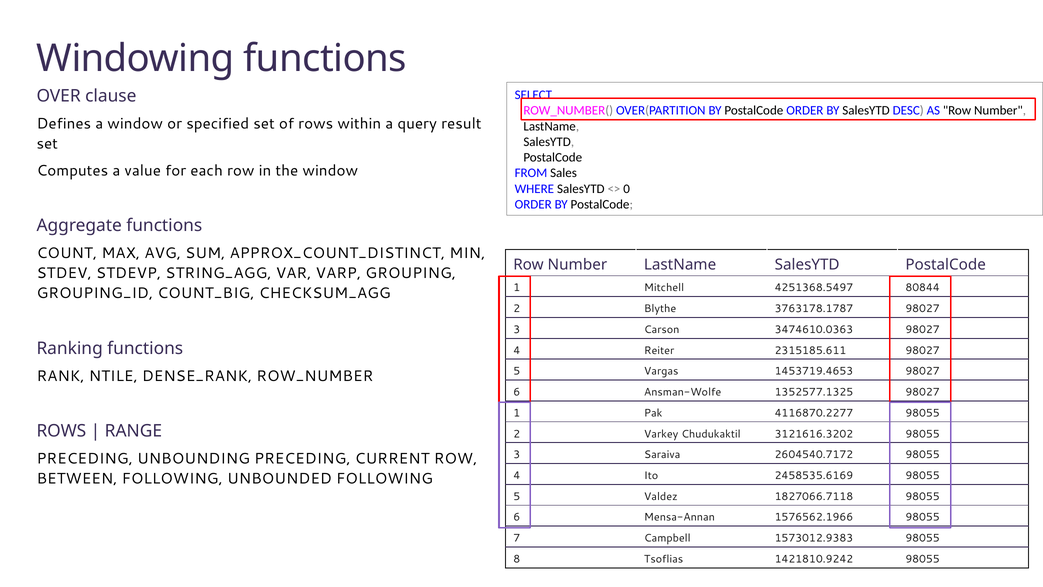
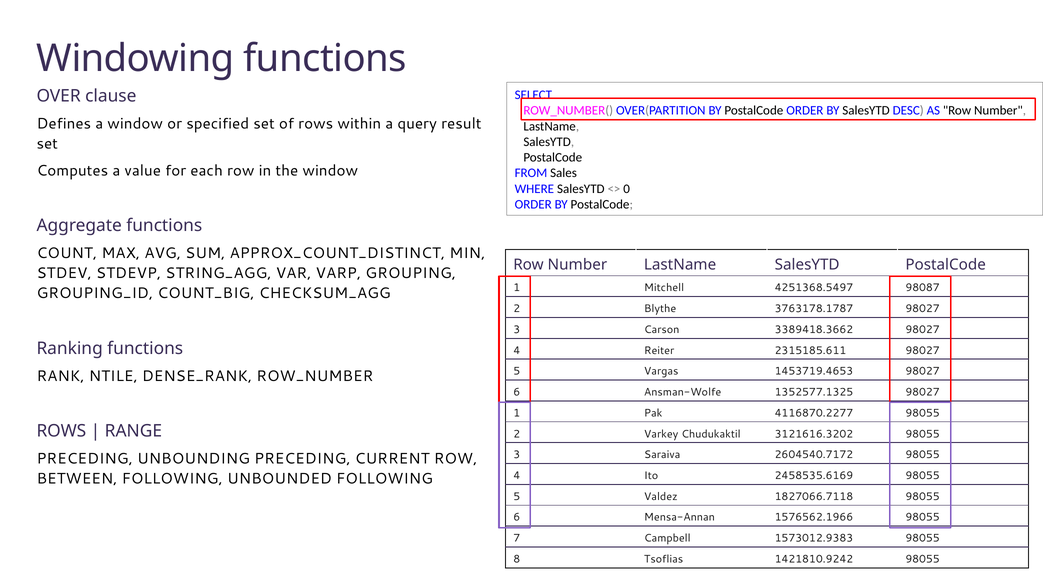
80844: 80844 -> 98087
3474610.0363: 3474610.0363 -> 3389418.3662
